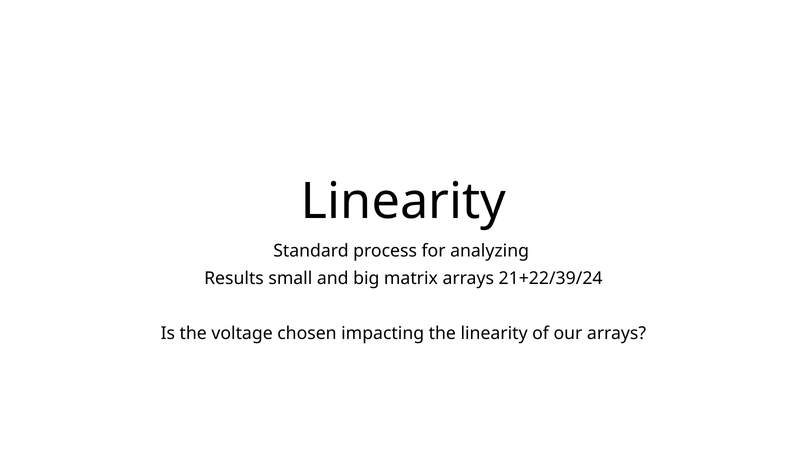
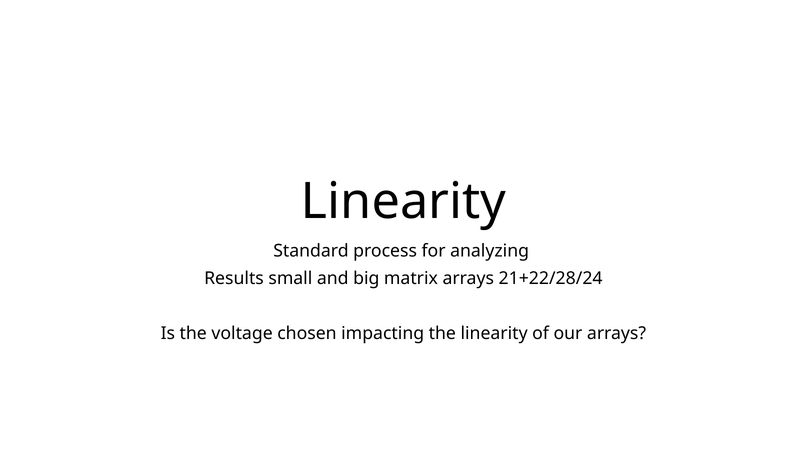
21+22/39/24: 21+22/39/24 -> 21+22/28/24
